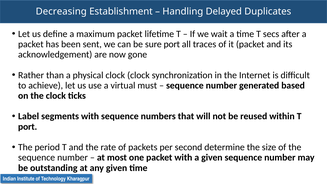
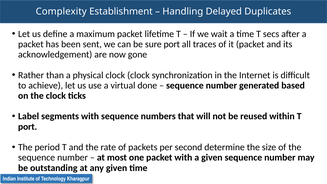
Decreasing: Decreasing -> Complexity
must: must -> done
